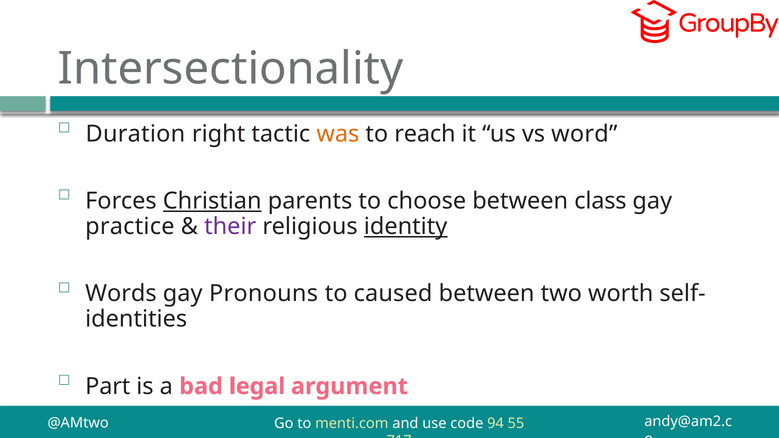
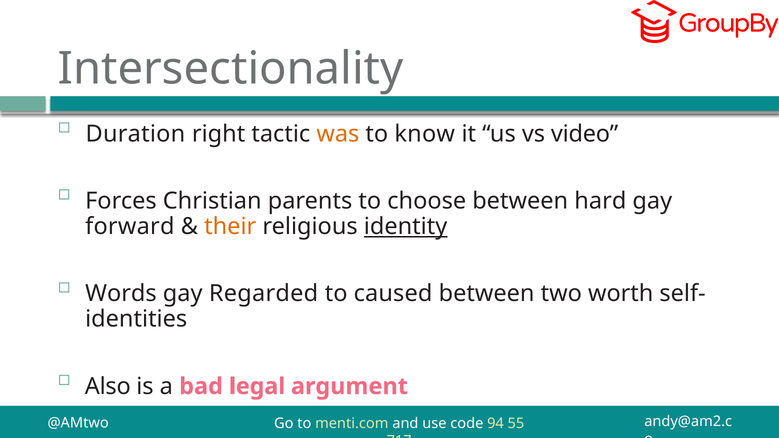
reach: reach -> know
word: word -> video
Christian underline: present -> none
class: class -> hard
practice: practice -> forward
their colour: purple -> orange
Pronouns: Pronouns -> Regarded
Part: Part -> Also
